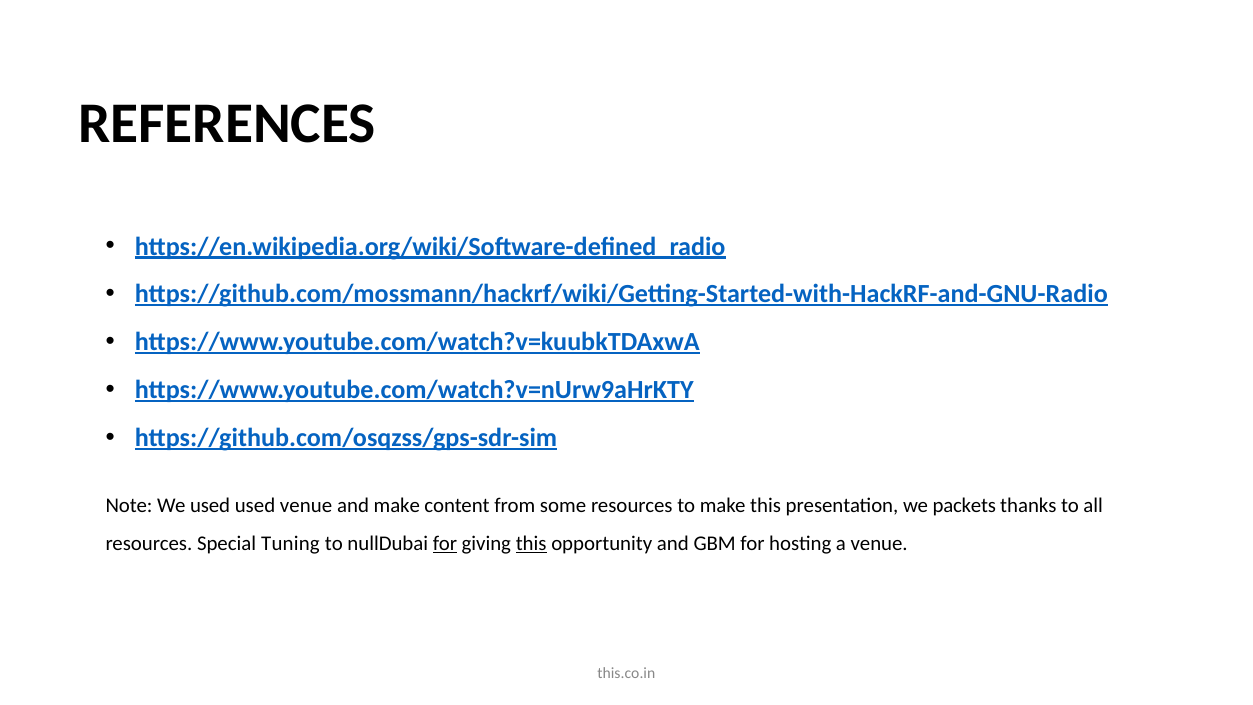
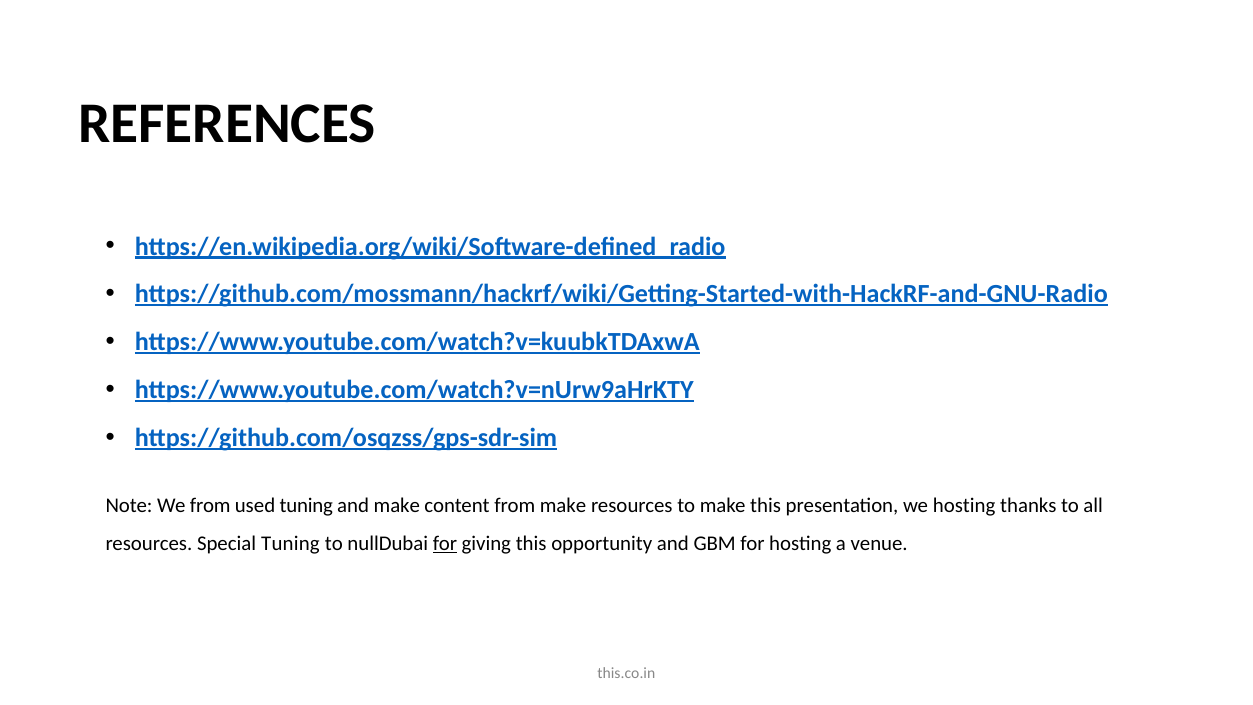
We used: used -> from
used venue: venue -> tuning
from some: some -> make
we packets: packets -> hosting
this at (531, 543) underline: present -> none
